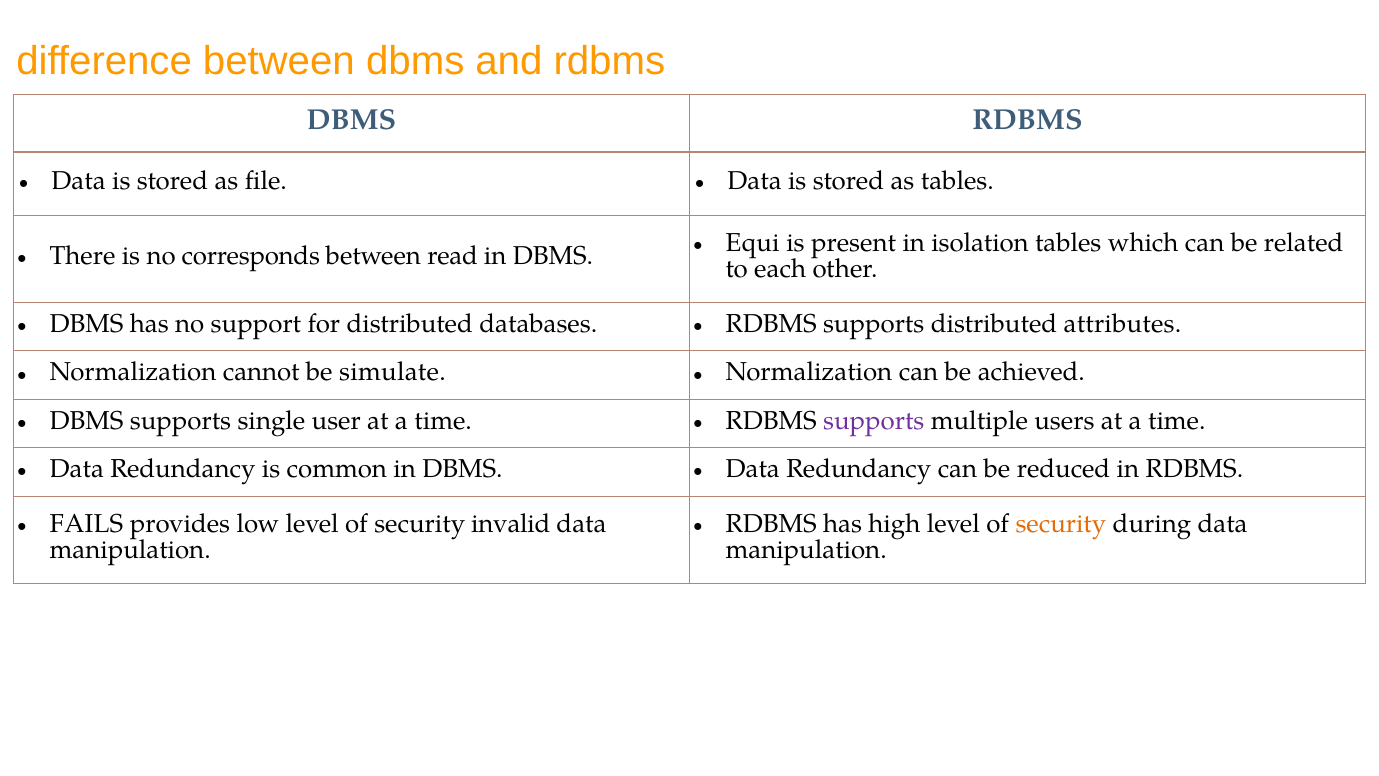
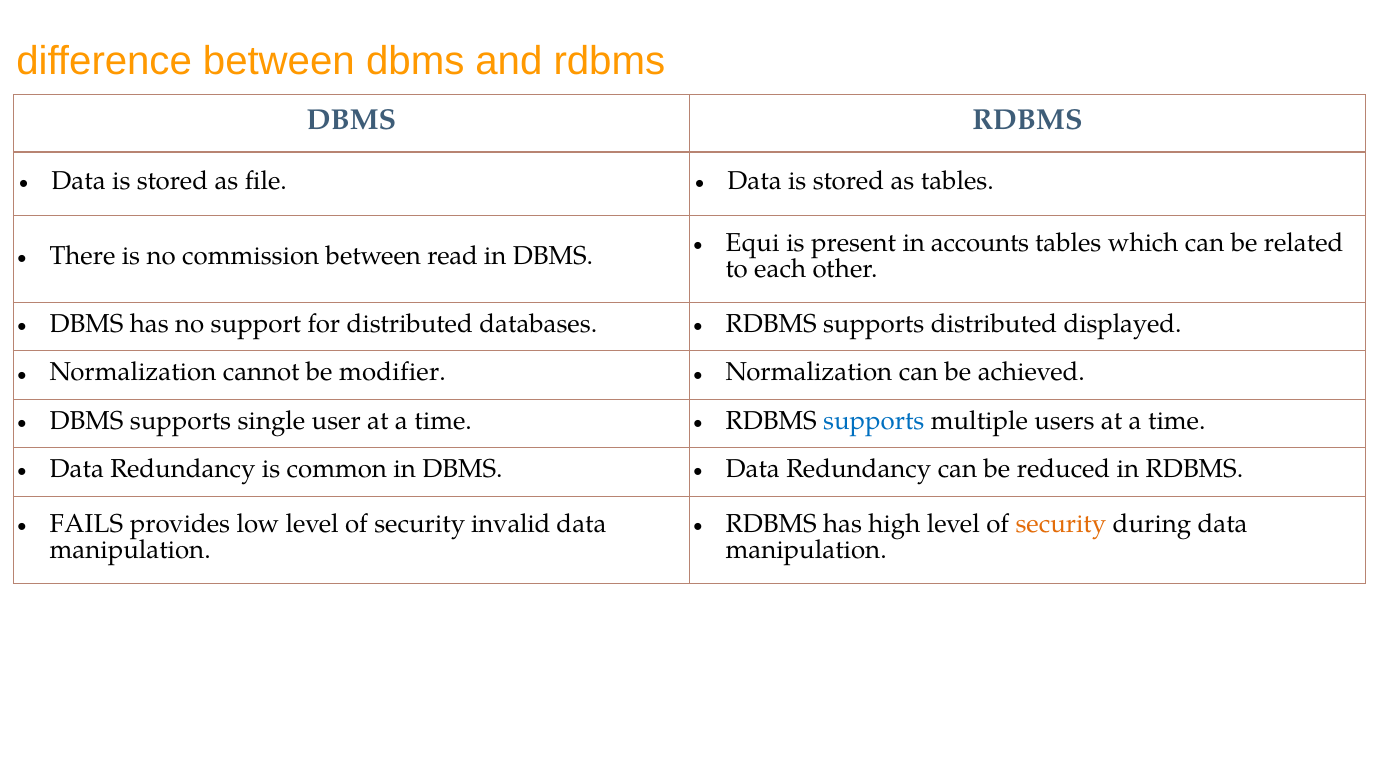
isolation: isolation -> accounts
corresponds: corresponds -> commission
attributes: attributes -> displayed
simulate: simulate -> modifier
supports at (874, 421) colour: purple -> blue
